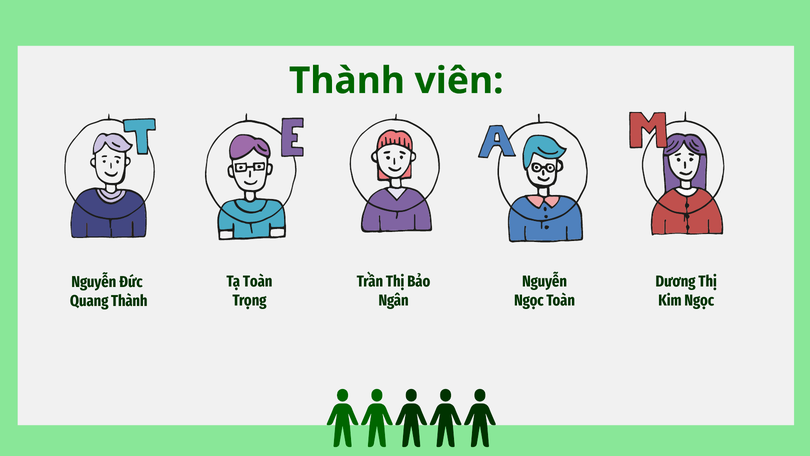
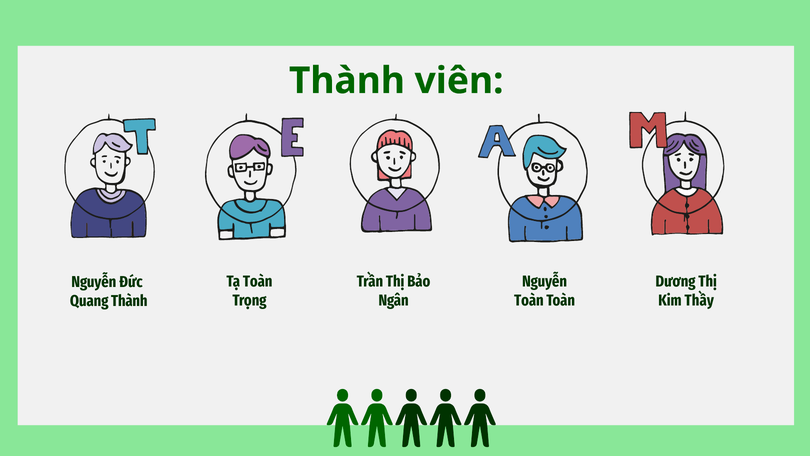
Kim Ngọc: Ngọc -> Thầy
Ngọc at (529, 300): Ngọc -> Toàn
